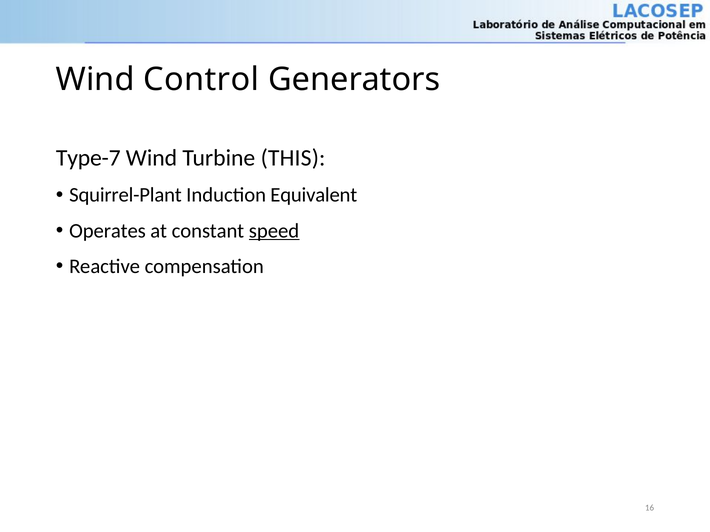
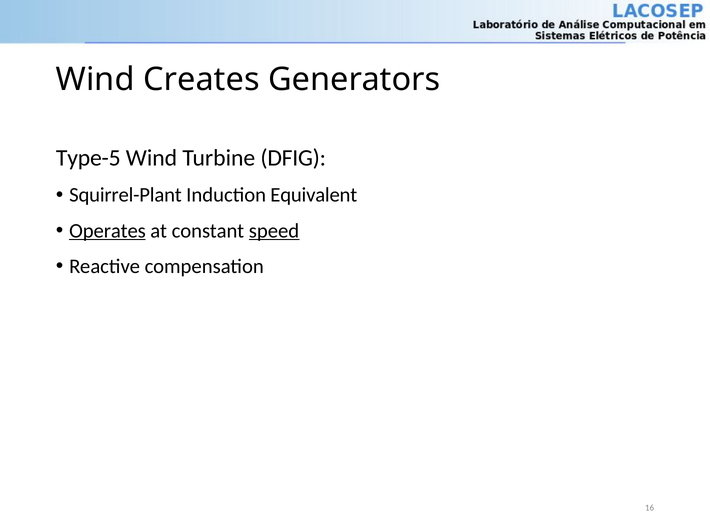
Control: Control -> Creates
Type-7: Type-7 -> Type-5
THIS: THIS -> DFIG
Operates underline: none -> present
